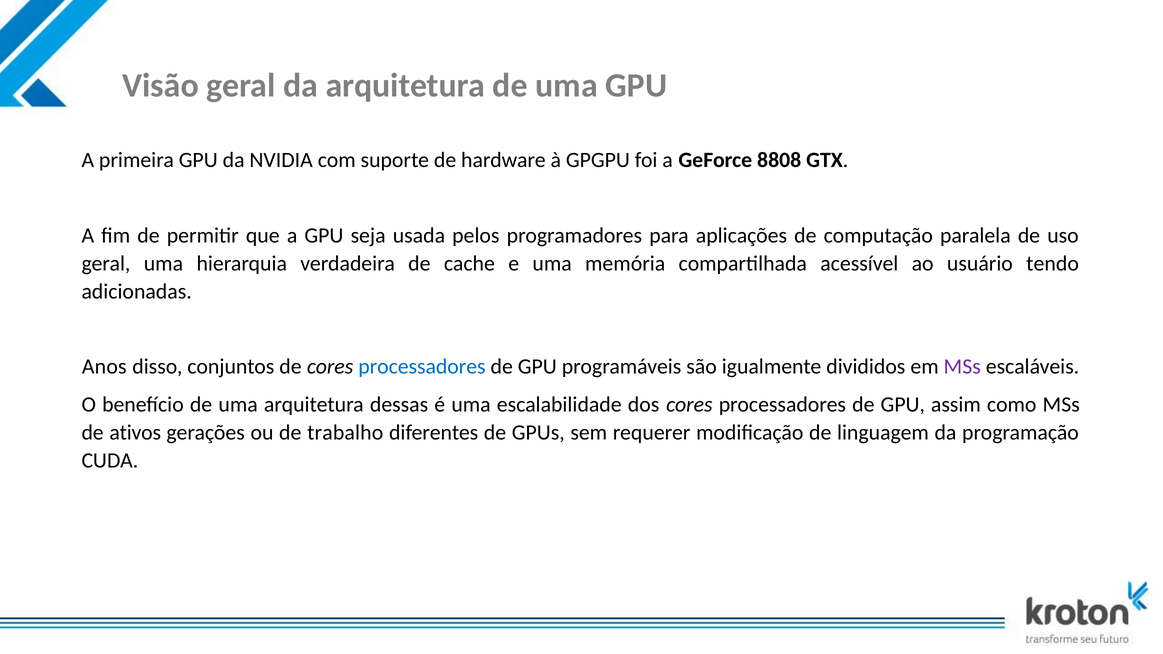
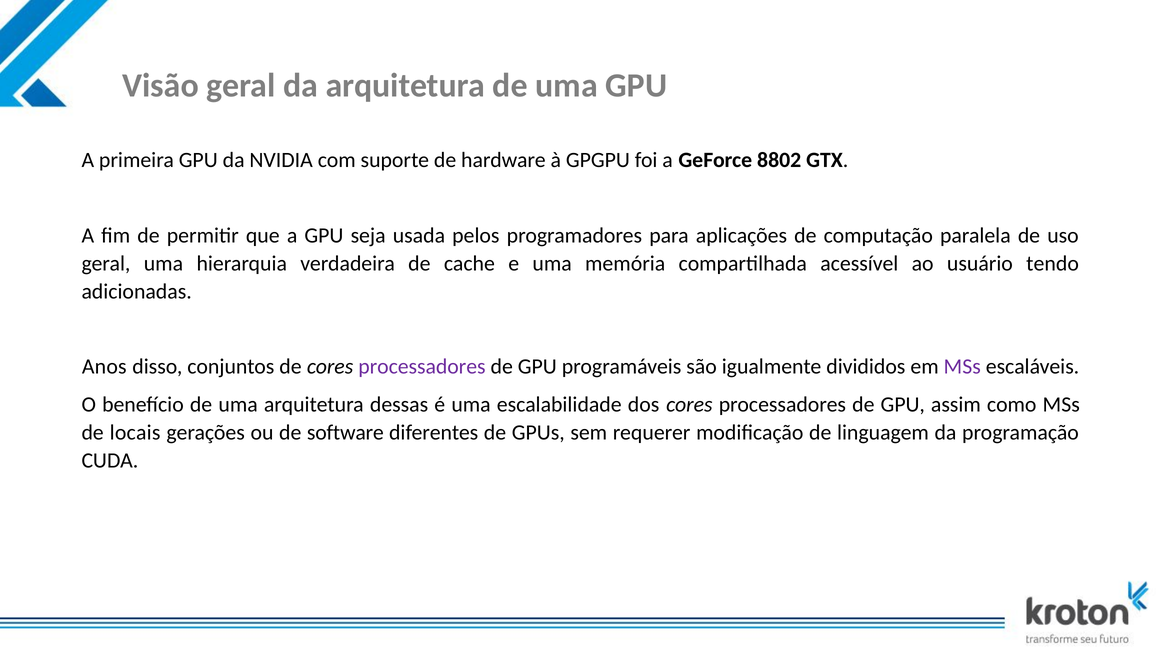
8808: 8808 -> 8802
processadores at (422, 367) colour: blue -> purple
ativos: ativos -> locais
trabalho: trabalho -> software
